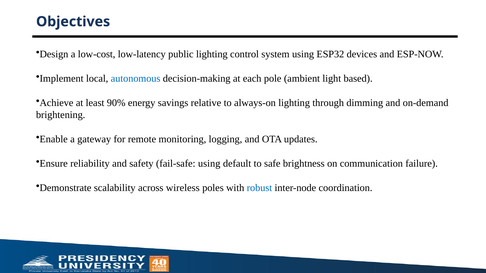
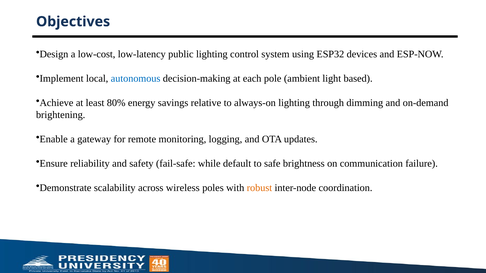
90%: 90% -> 80%
fail-safe using: using -> while
robust colour: blue -> orange
